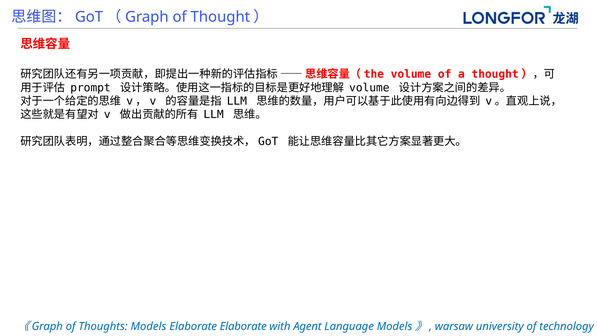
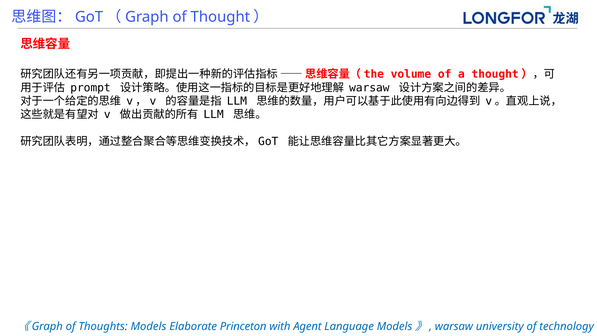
volume at (369, 88): volume -> warsaw
Elaborate Elaborate: Elaborate -> Princeton
